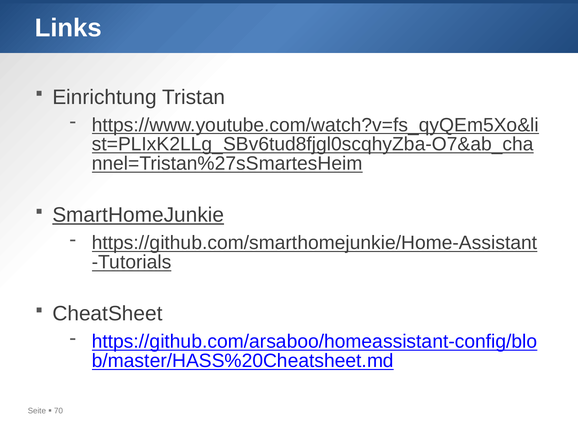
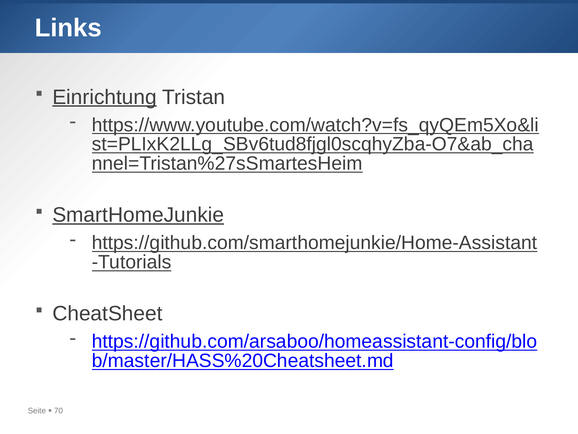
Einrichtung underline: none -> present
